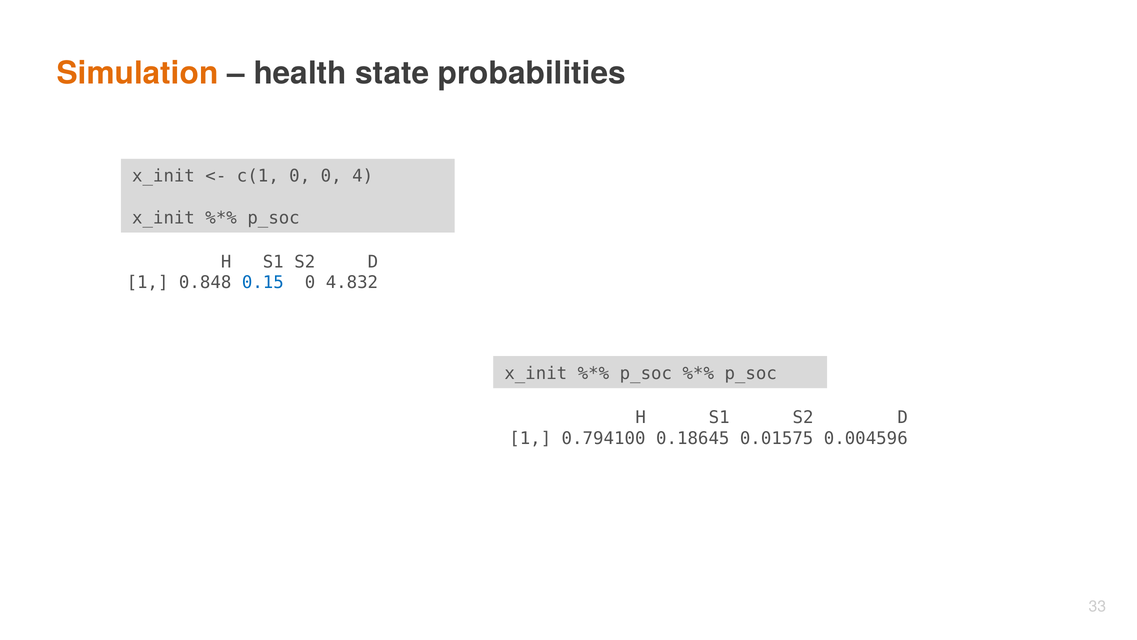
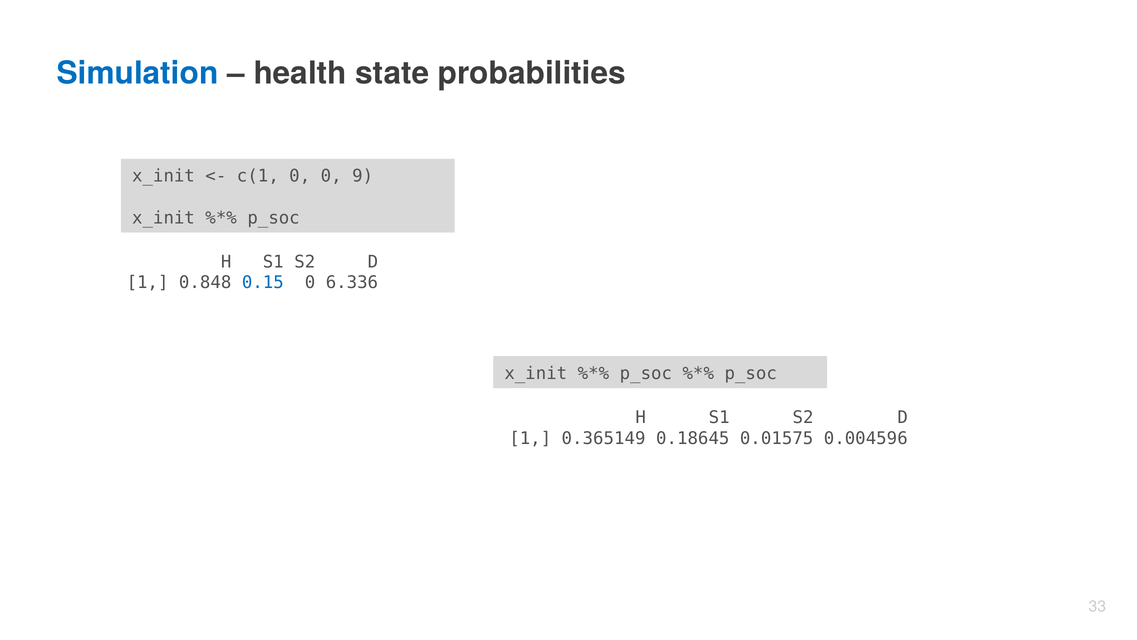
Simulation colour: orange -> blue
4: 4 -> 9
4.832: 4.832 -> 6.336
0.794100: 0.794100 -> 0.365149
